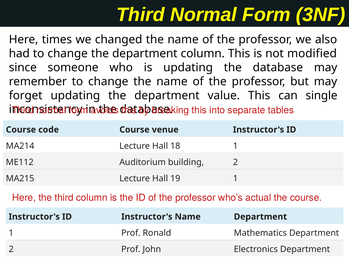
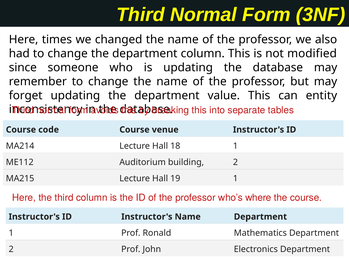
single: single -> entity
actual: actual -> where
